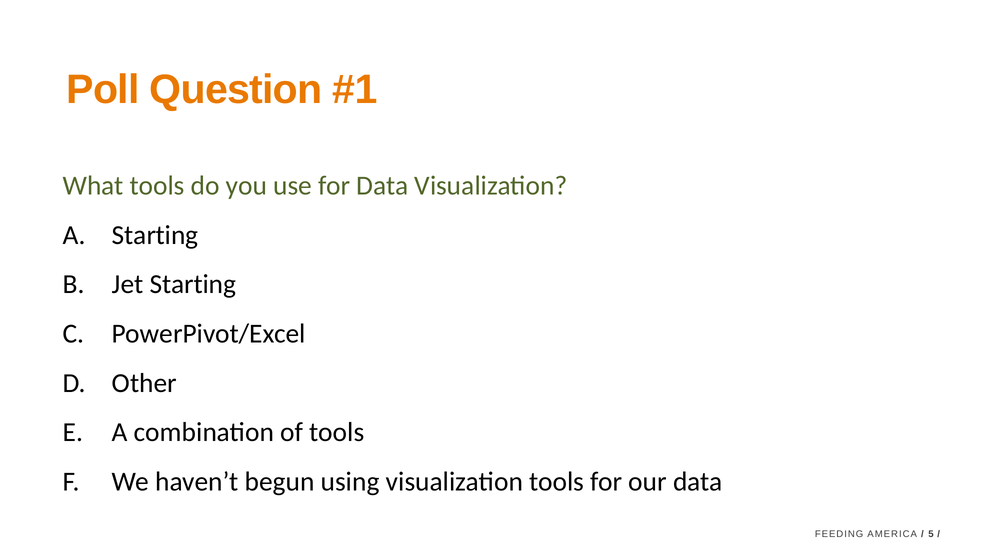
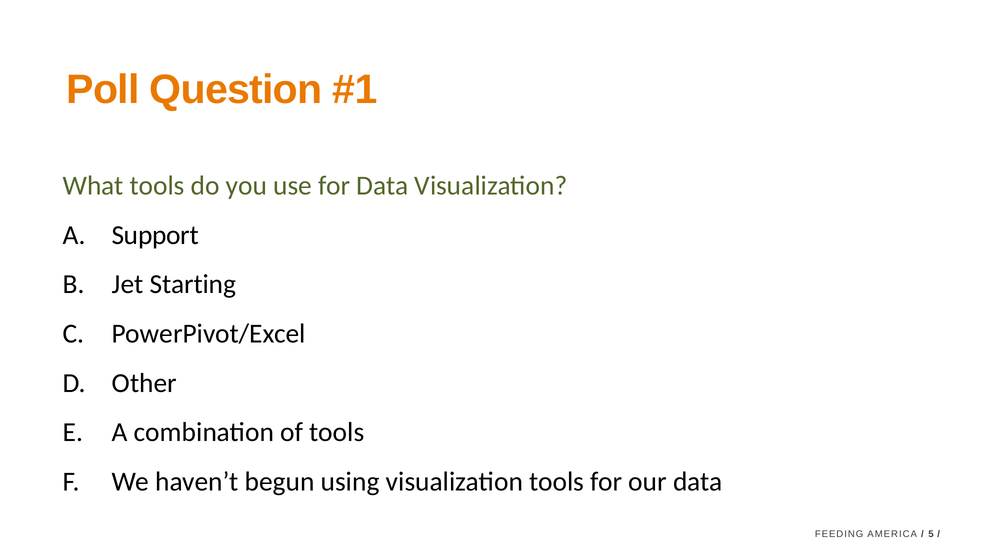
A Starting: Starting -> Support
